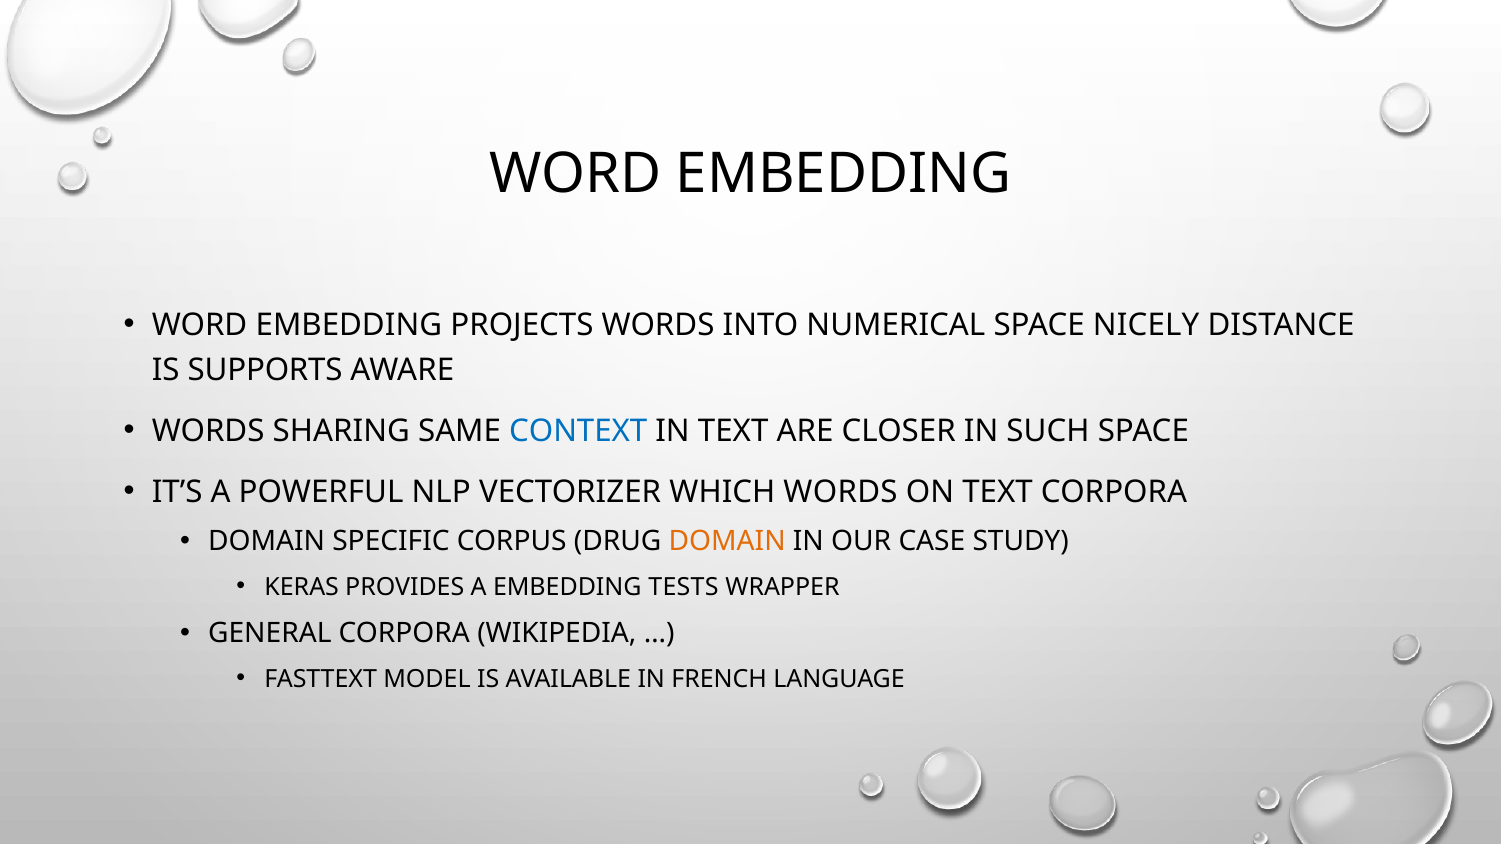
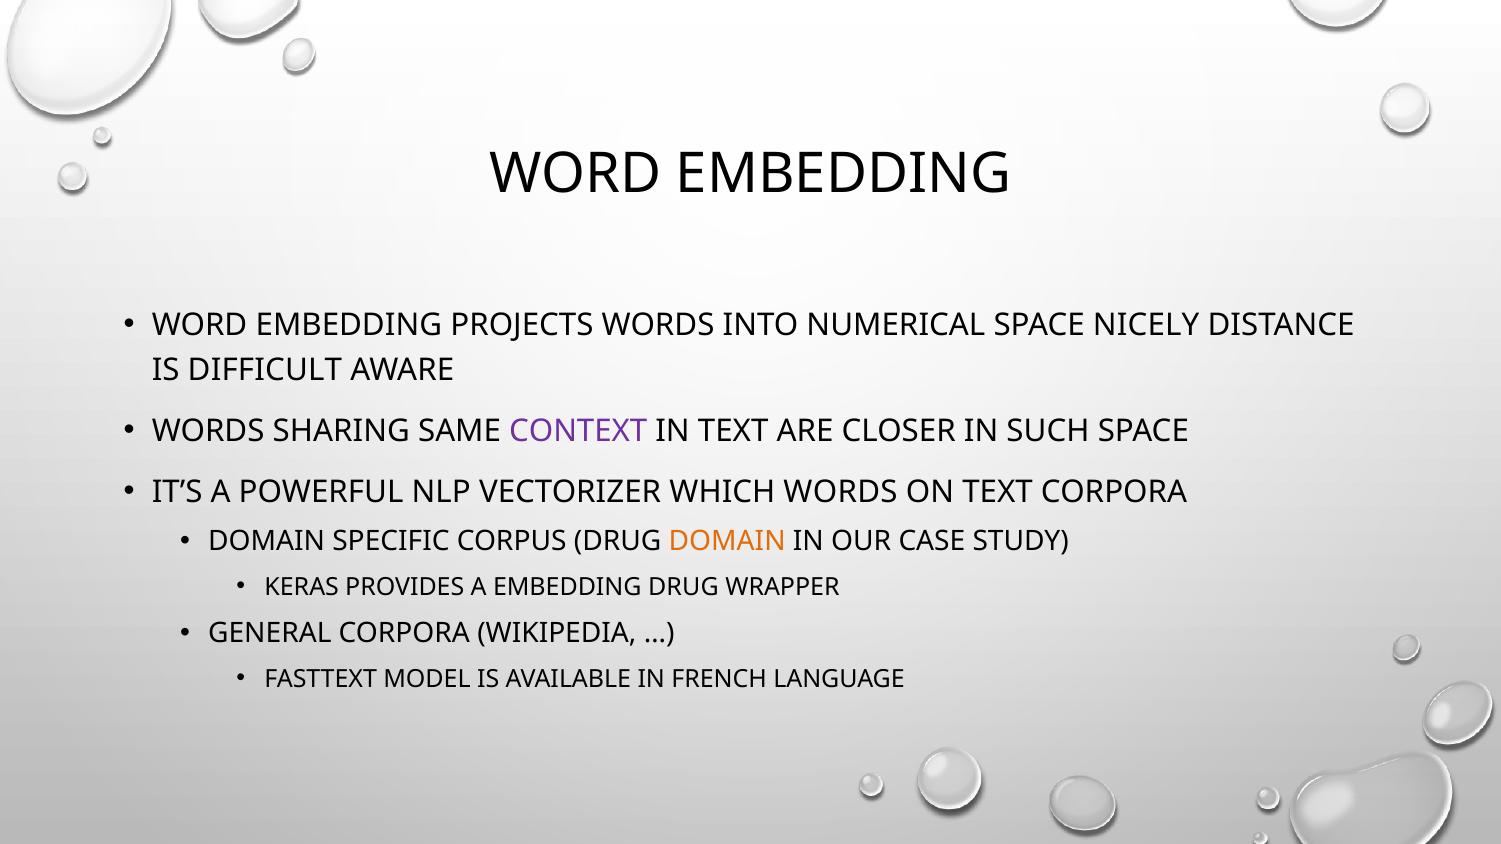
SUPPORTS: SUPPORTS -> DIFFICULT
CONTEXT colour: blue -> purple
EMBEDDING TESTS: TESTS -> DRUG
